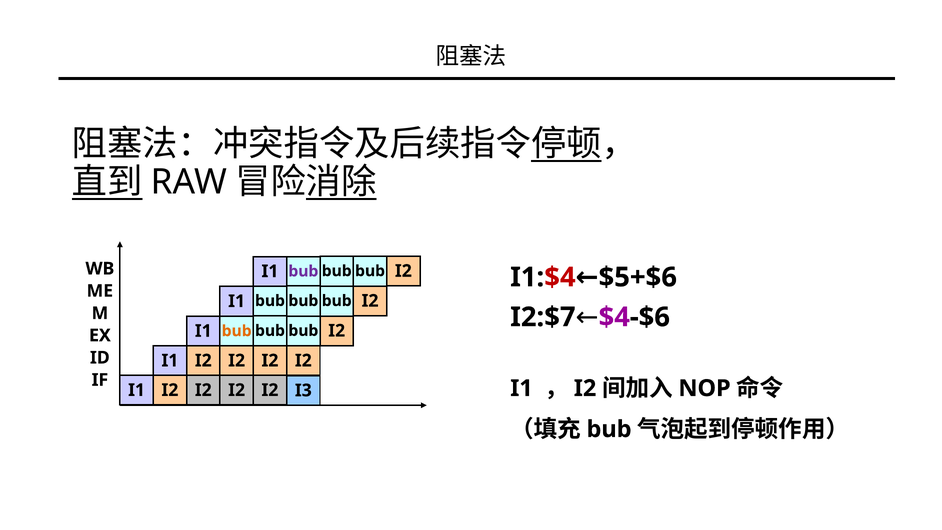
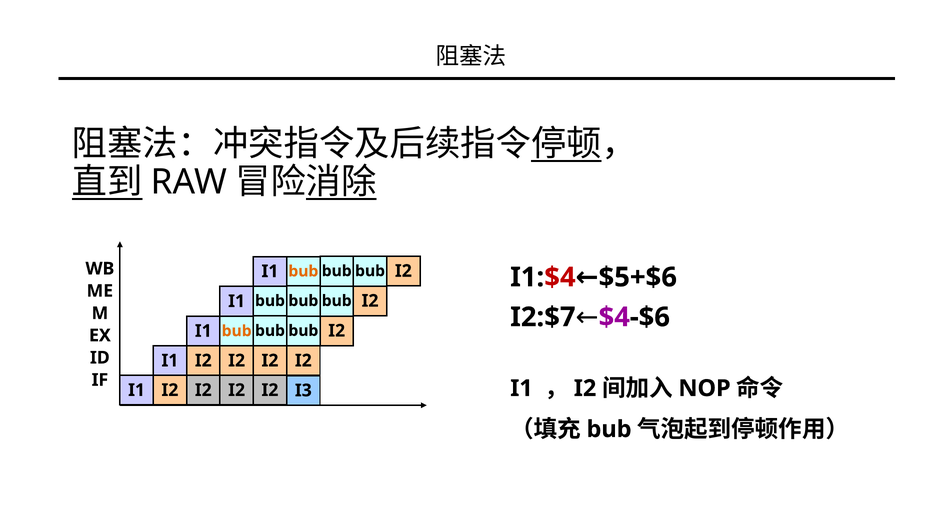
bub at (303, 271) colour: purple -> orange
